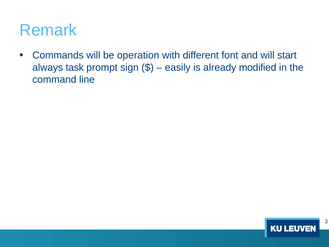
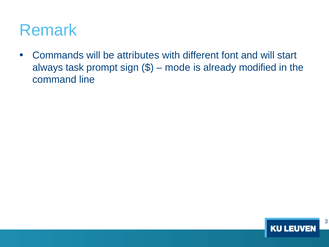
operation: operation -> attributes
easily: easily -> mode
